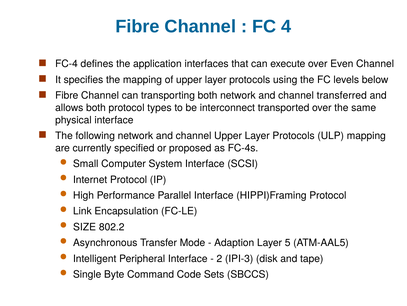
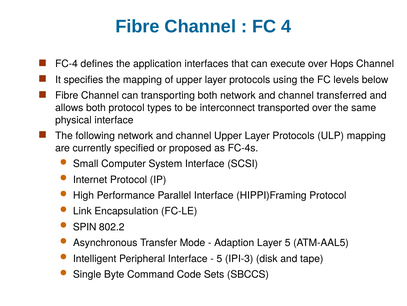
Even: Even -> Hops
SIZE: SIZE -> SPIN
2 at (219, 258): 2 -> 5
